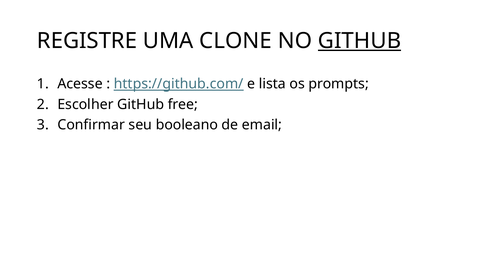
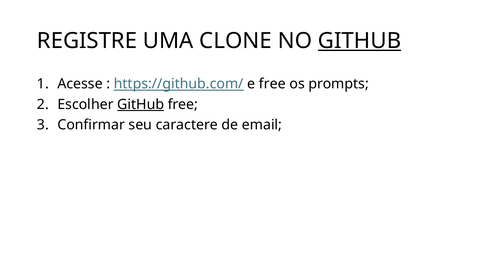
e lista: lista -> free
GitHub at (141, 104) underline: none -> present
booleano: booleano -> caractere
